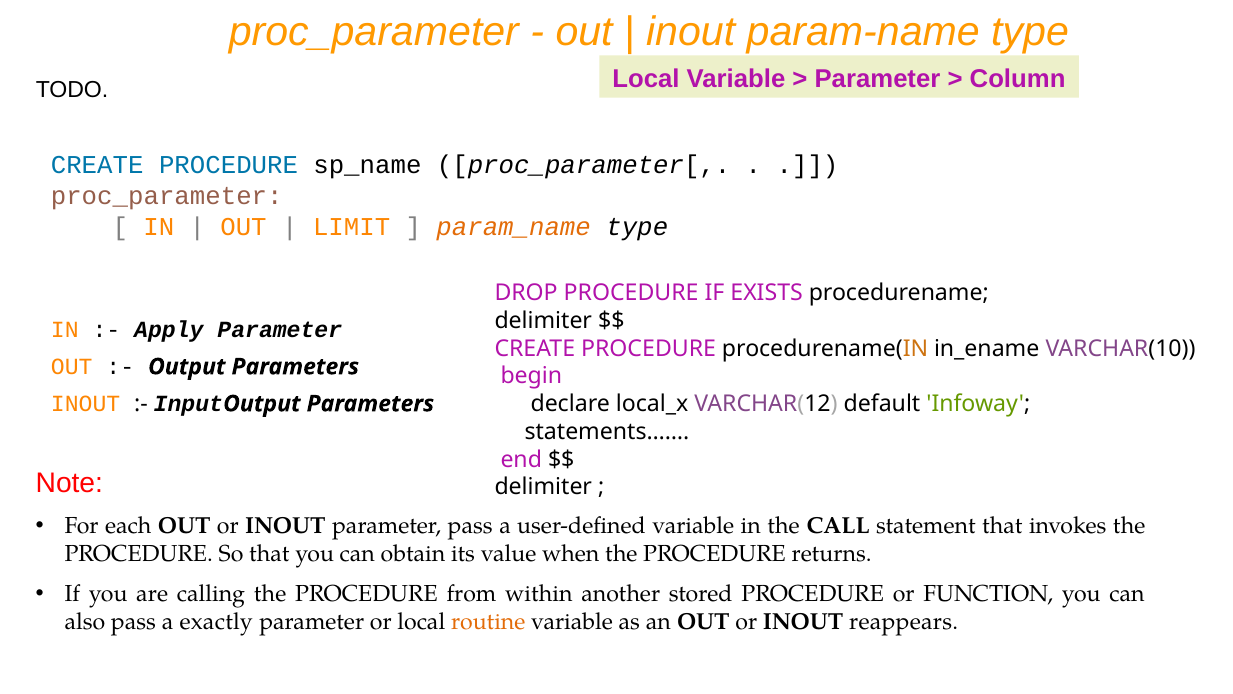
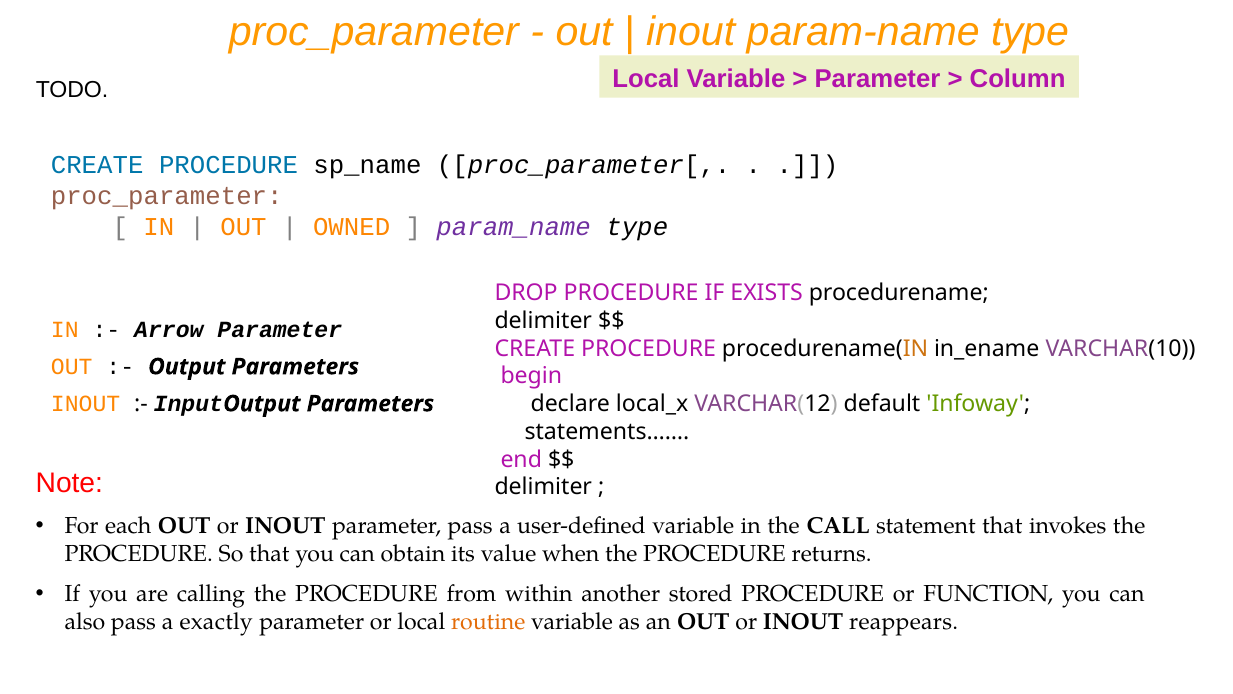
LIMIT: LIMIT -> OWNED
param_name colour: orange -> purple
Apply: Apply -> Arrow
